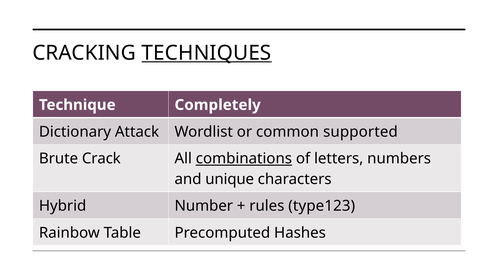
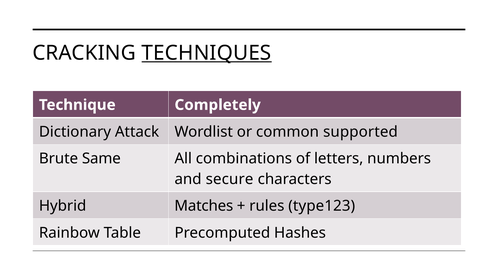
Crack: Crack -> Same
combinations underline: present -> none
unique: unique -> secure
Number: Number -> Matches
